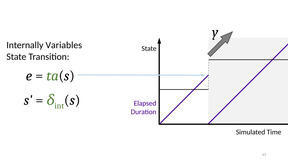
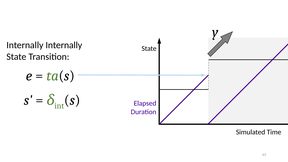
Internally Variables: Variables -> Internally
